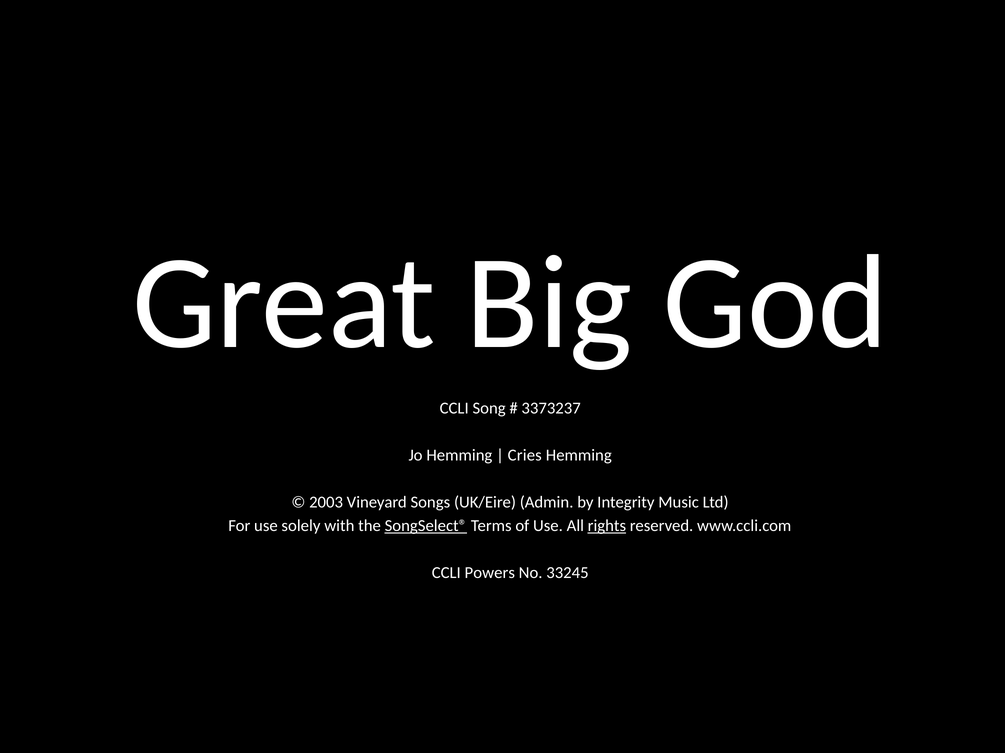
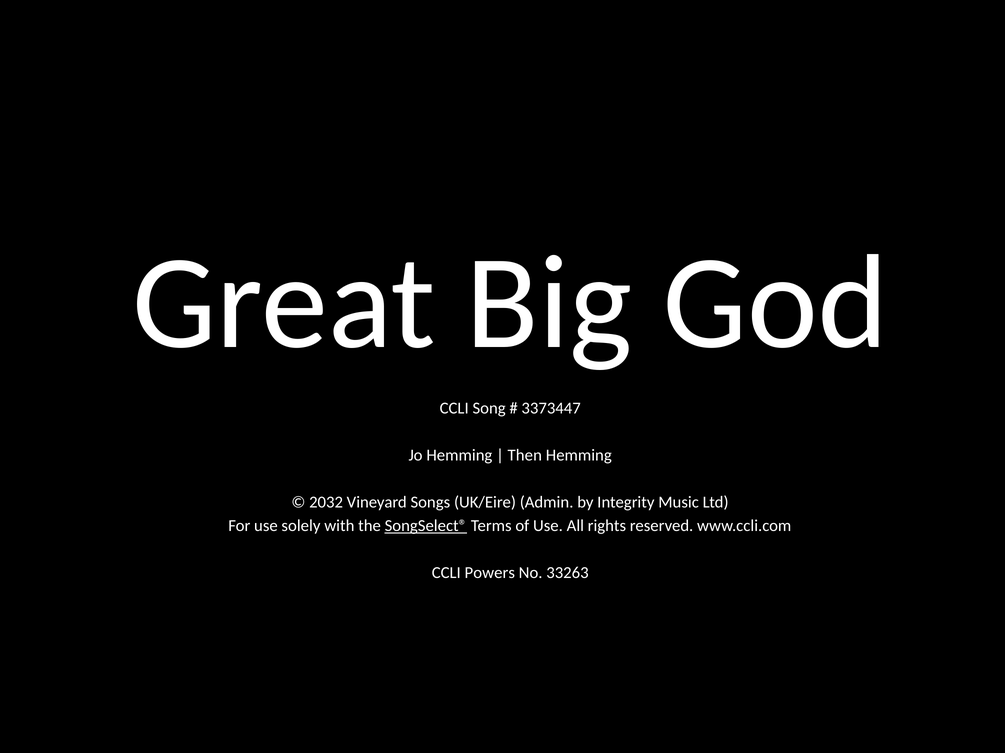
3373237: 3373237 -> 3373447
Cries: Cries -> Then
2003: 2003 -> 2032
rights underline: present -> none
33245: 33245 -> 33263
